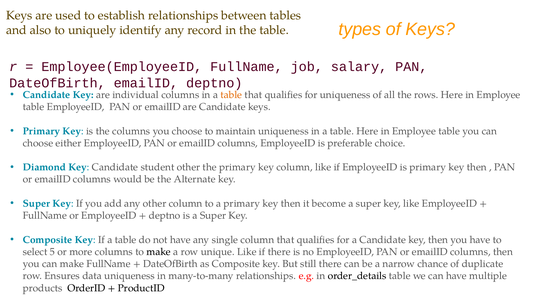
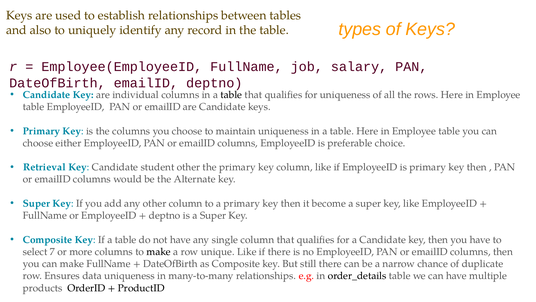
table at (231, 95) colour: orange -> black
Diamond: Diamond -> Retrieval
5: 5 -> 7
